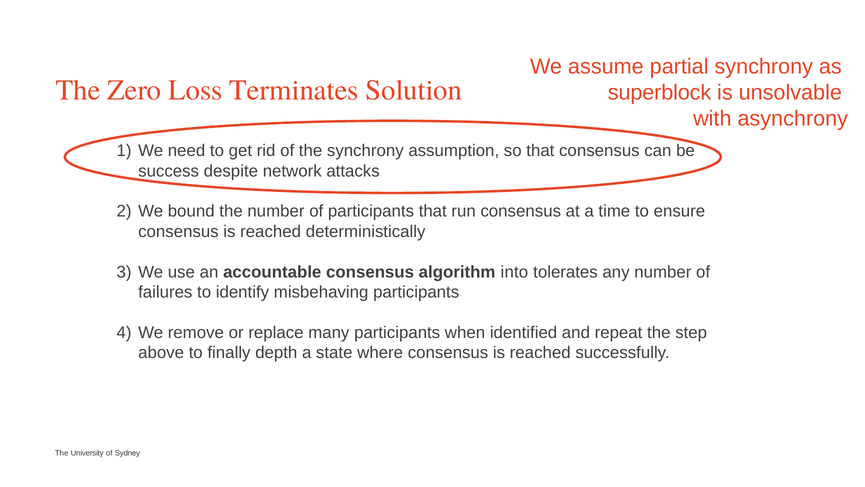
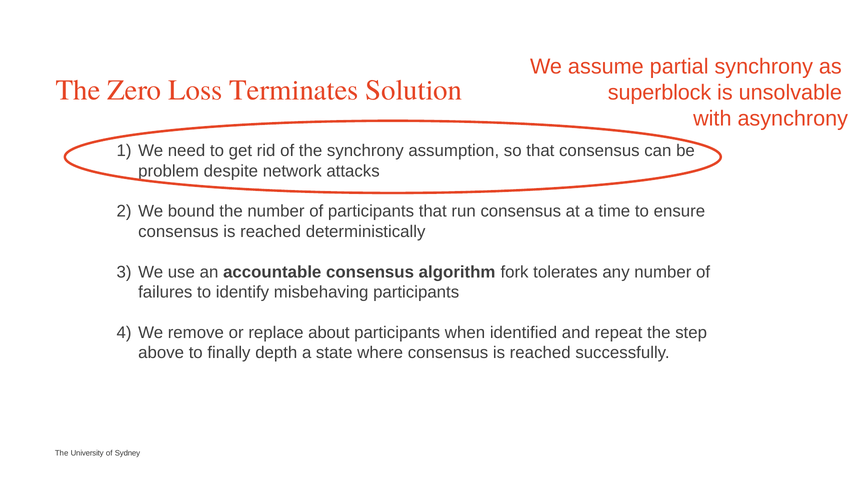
success: success -> problem
into: into -> fork
many: many -> about
